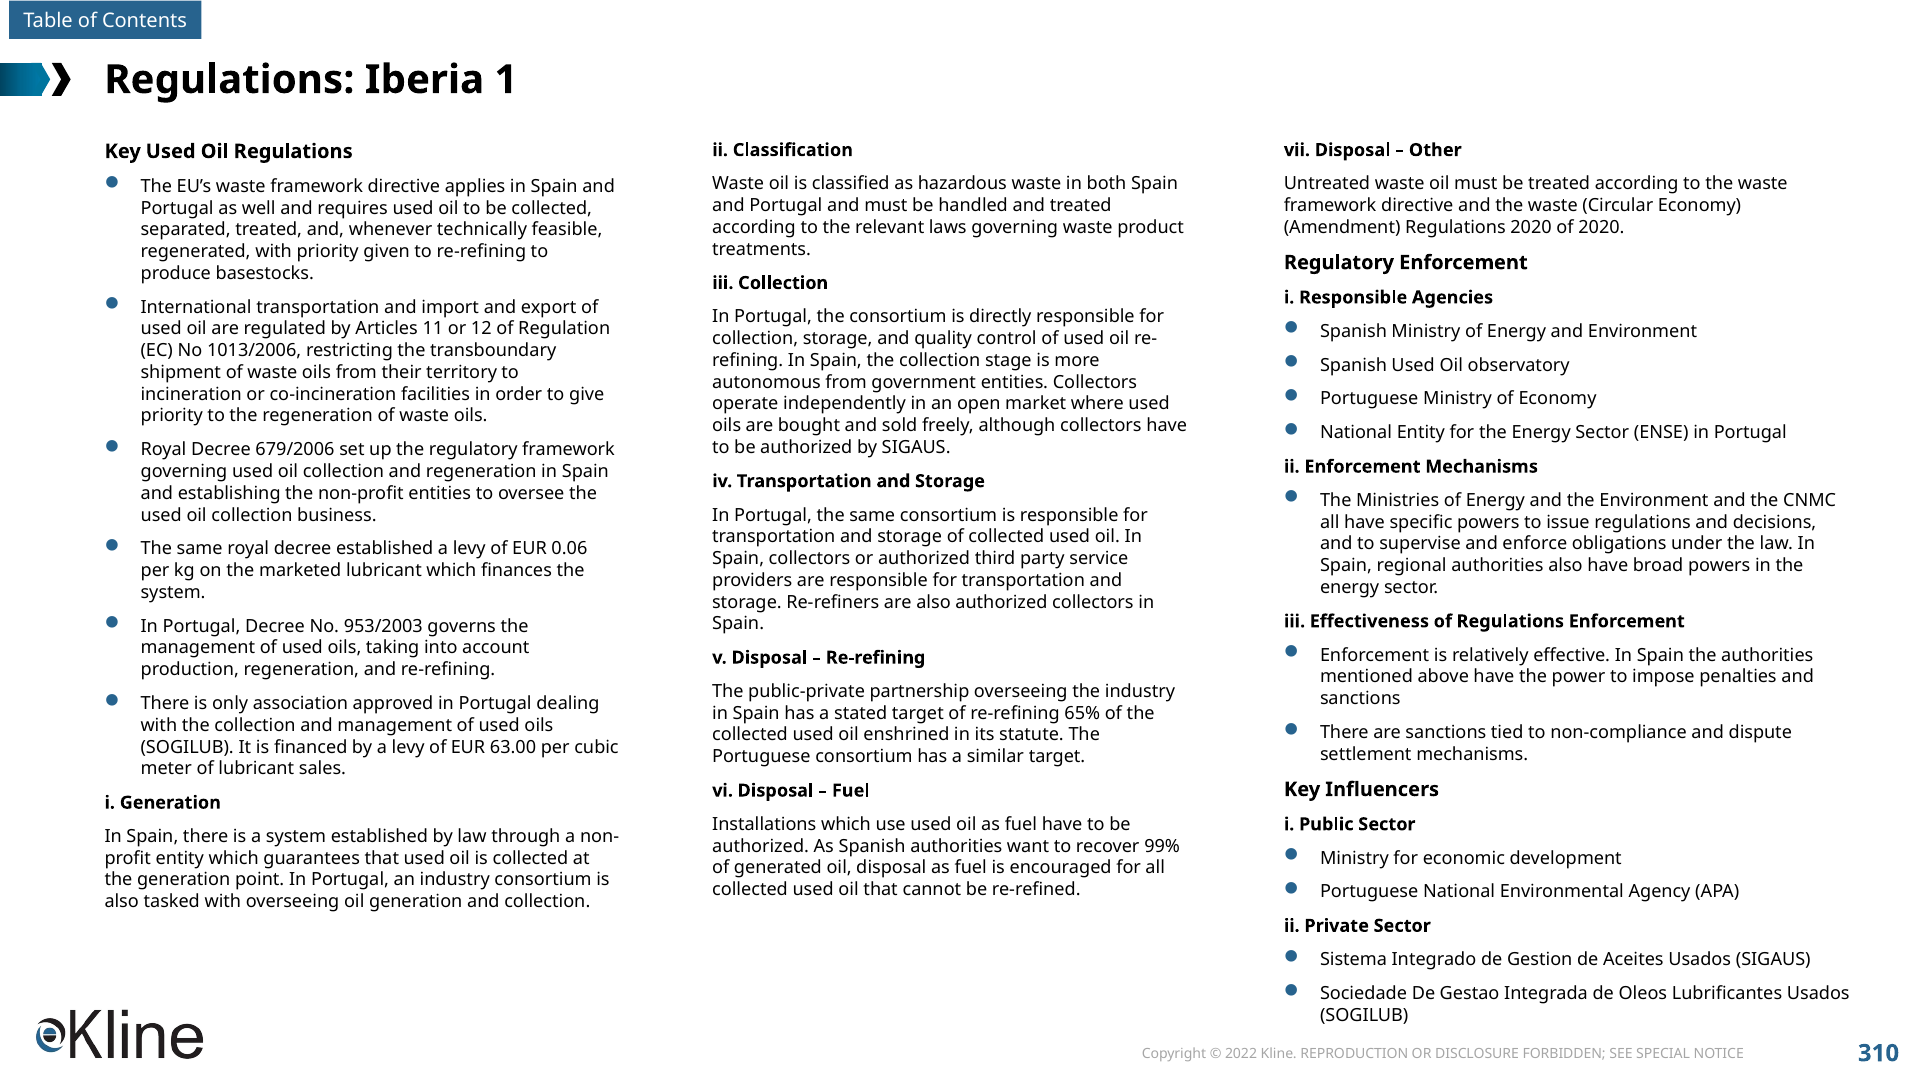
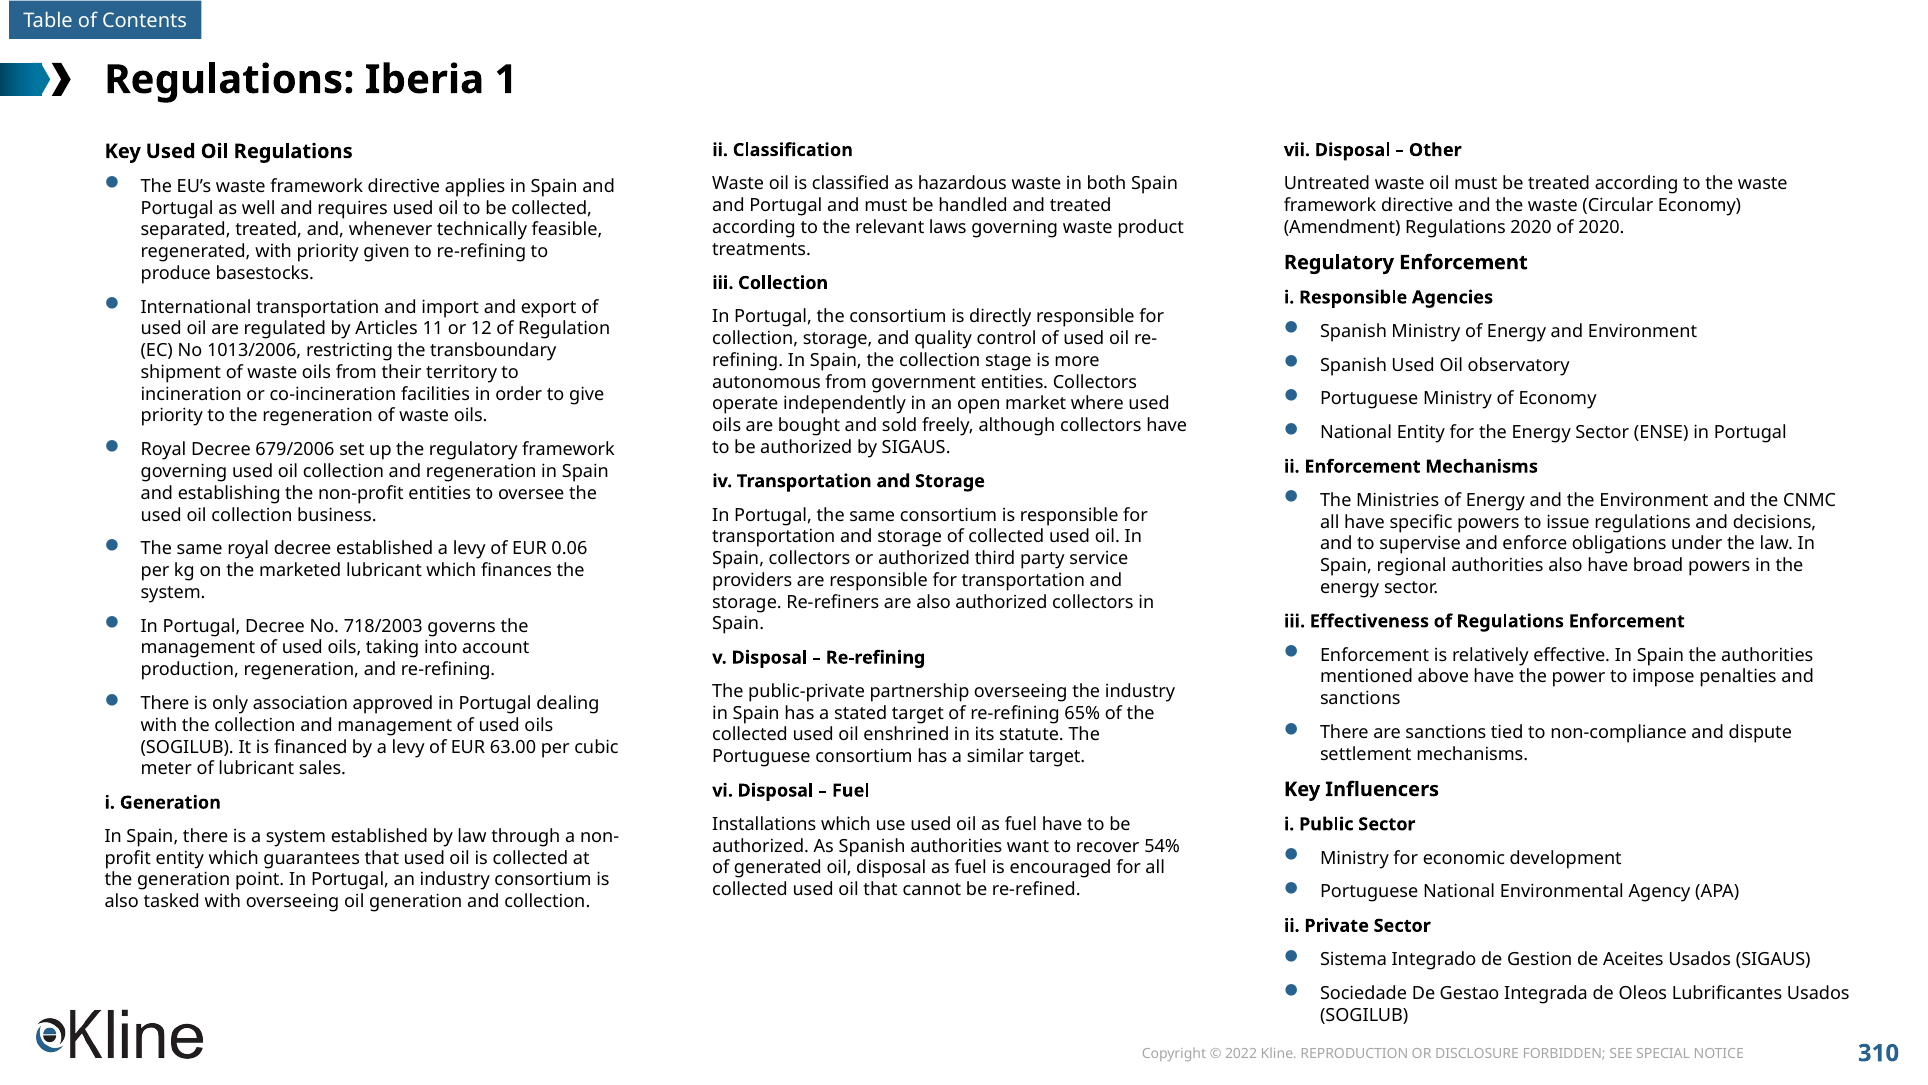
953/2003: 953/2003 -> 718/2003
99%: 99% -> 54%
